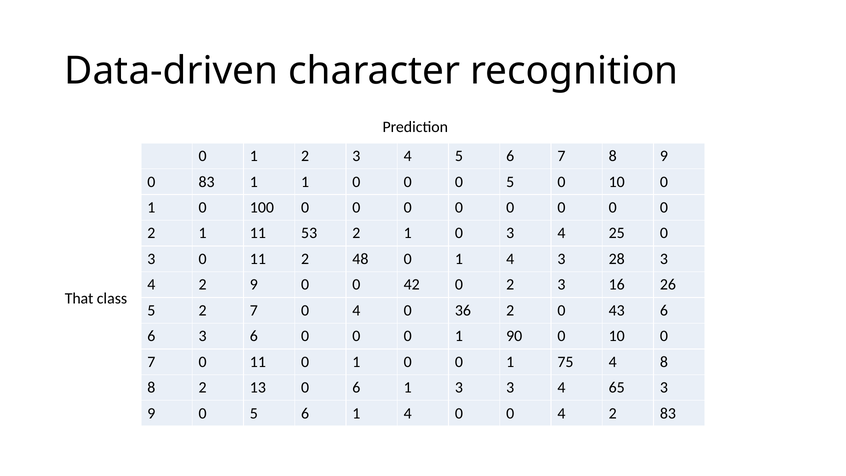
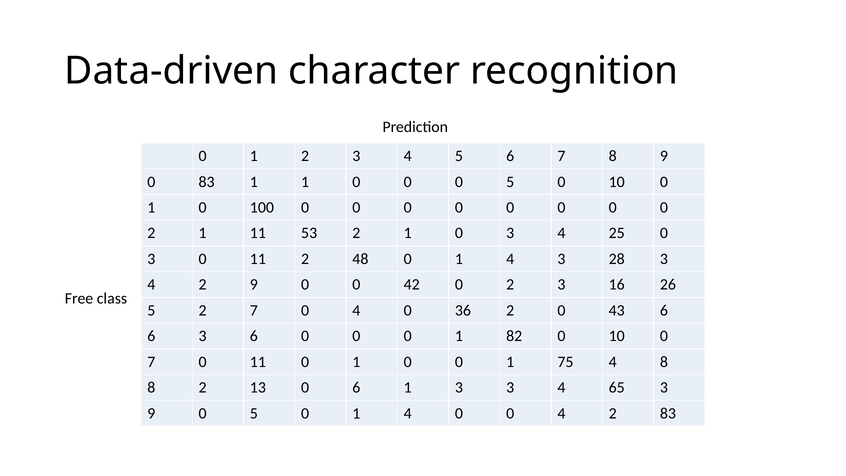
That: That -> Free
90: 90 -> 82
9 0 5 6: 6 -> 0
